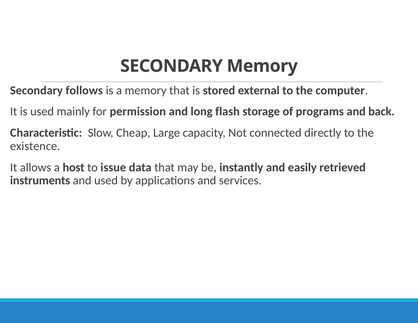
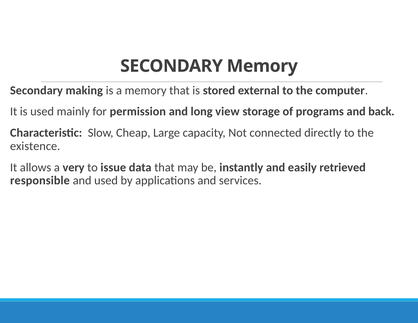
follows: follows -> making
flash: flash -> view
host: host -> very
instruments: instruments -> responsible
